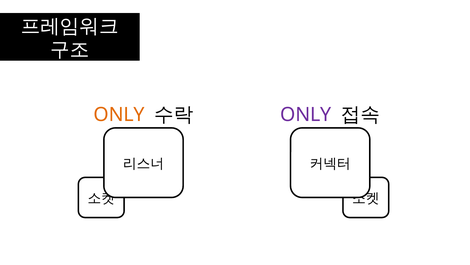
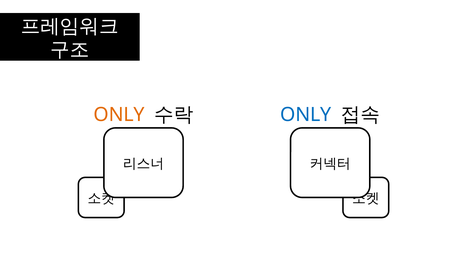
ONLY at (306, 114) colour: purple -> blue
